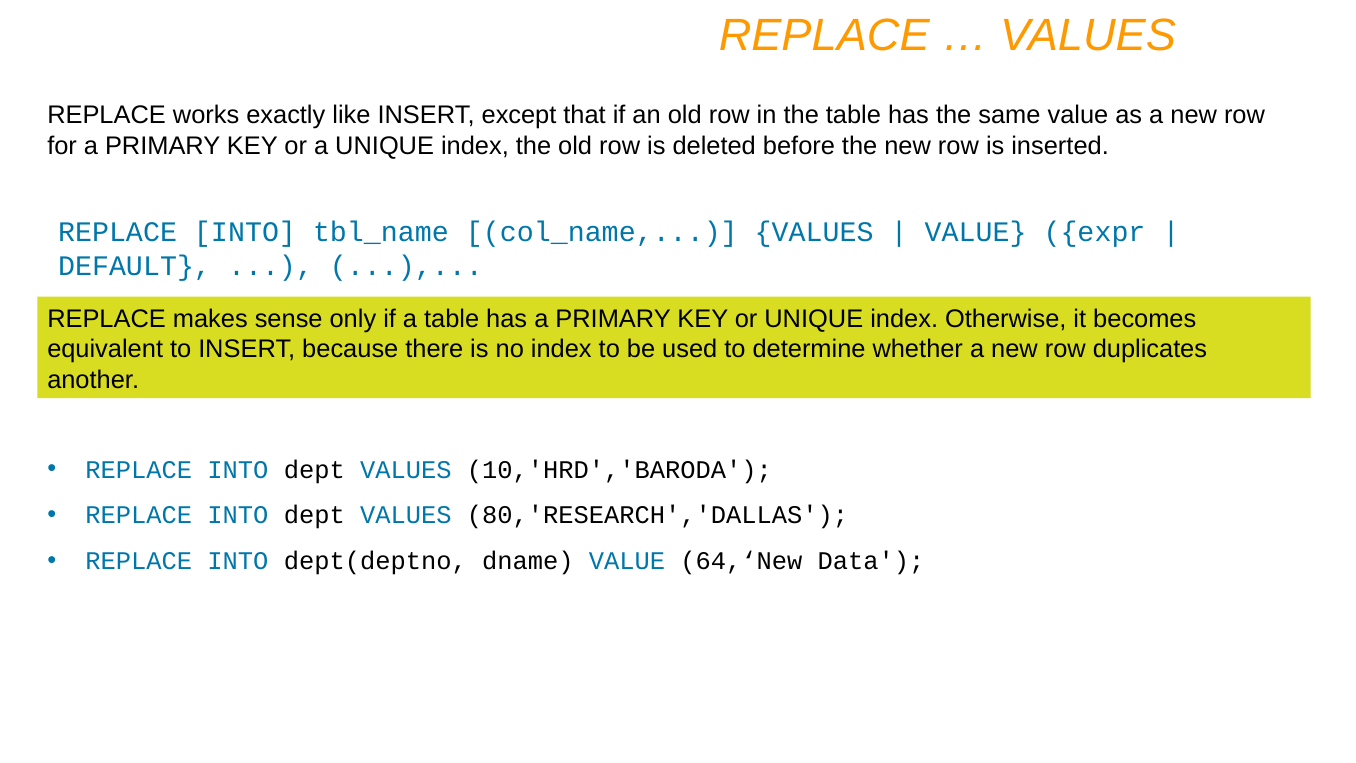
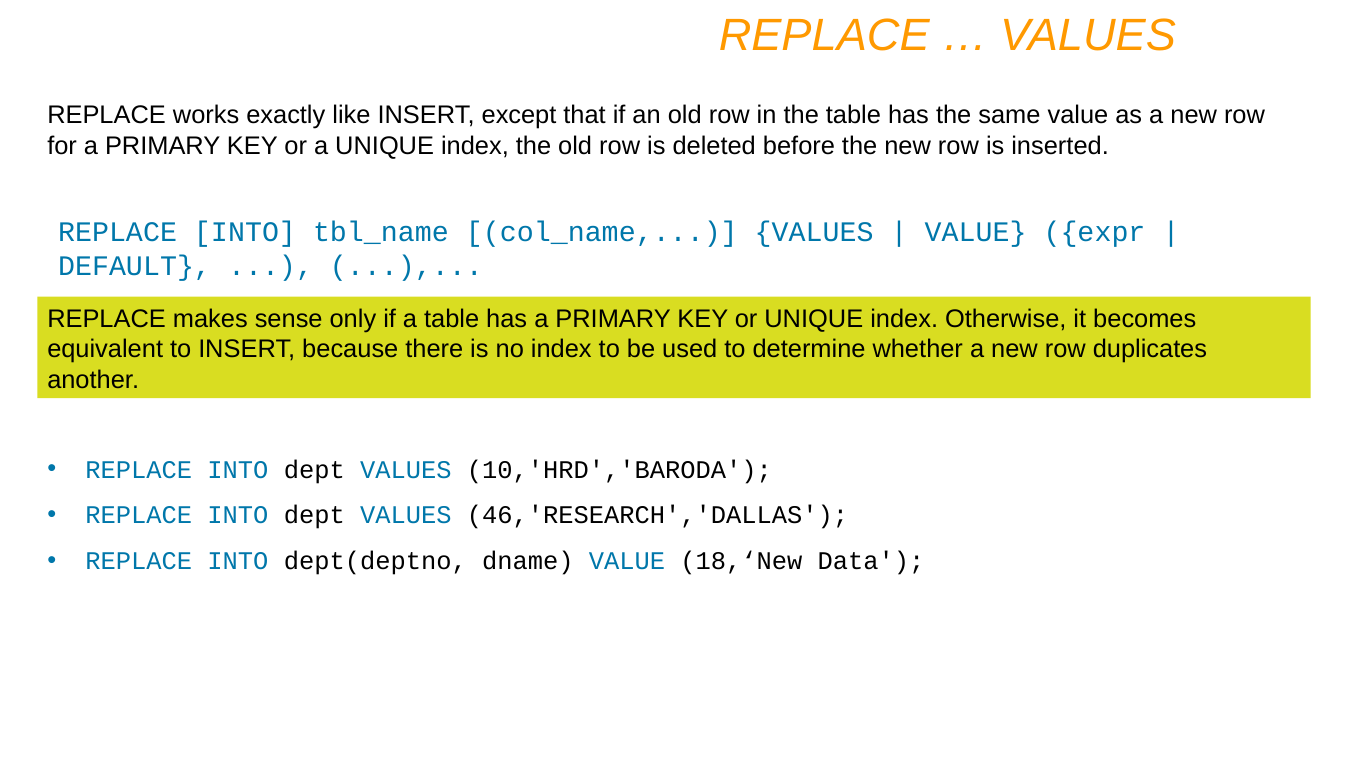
80,'RESEARCH','DALLAS: 80,'RESEARCH','DALLAS -> 46,'RESEARCH','DALLAS
64,‘New: 64,‘New -> 18,‘New
